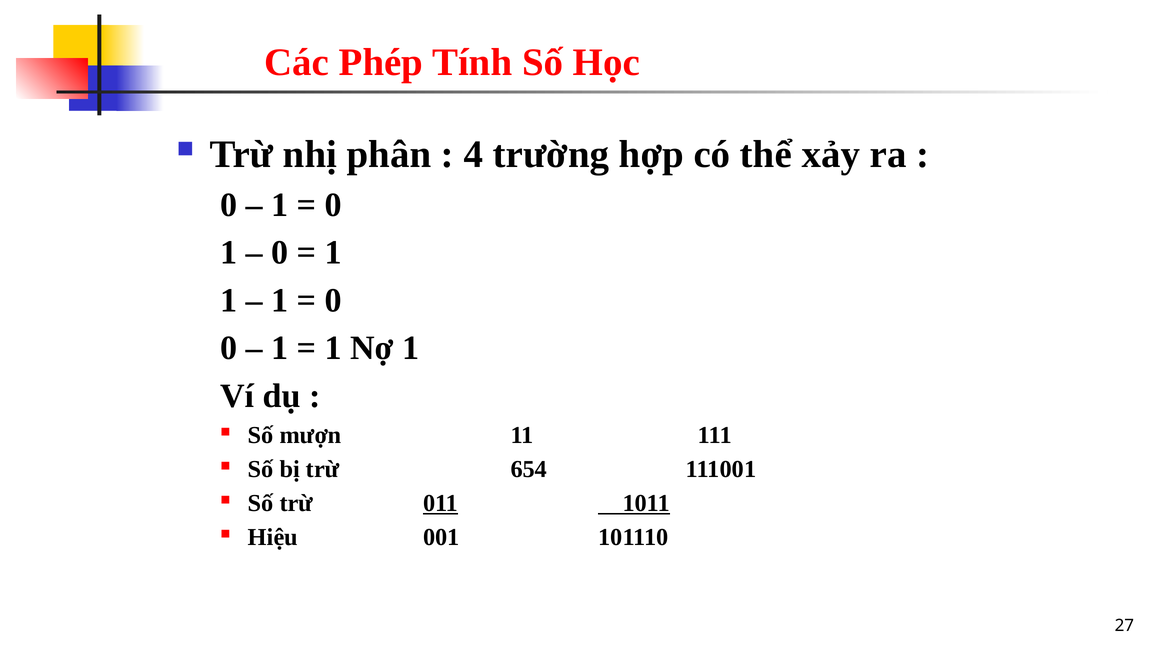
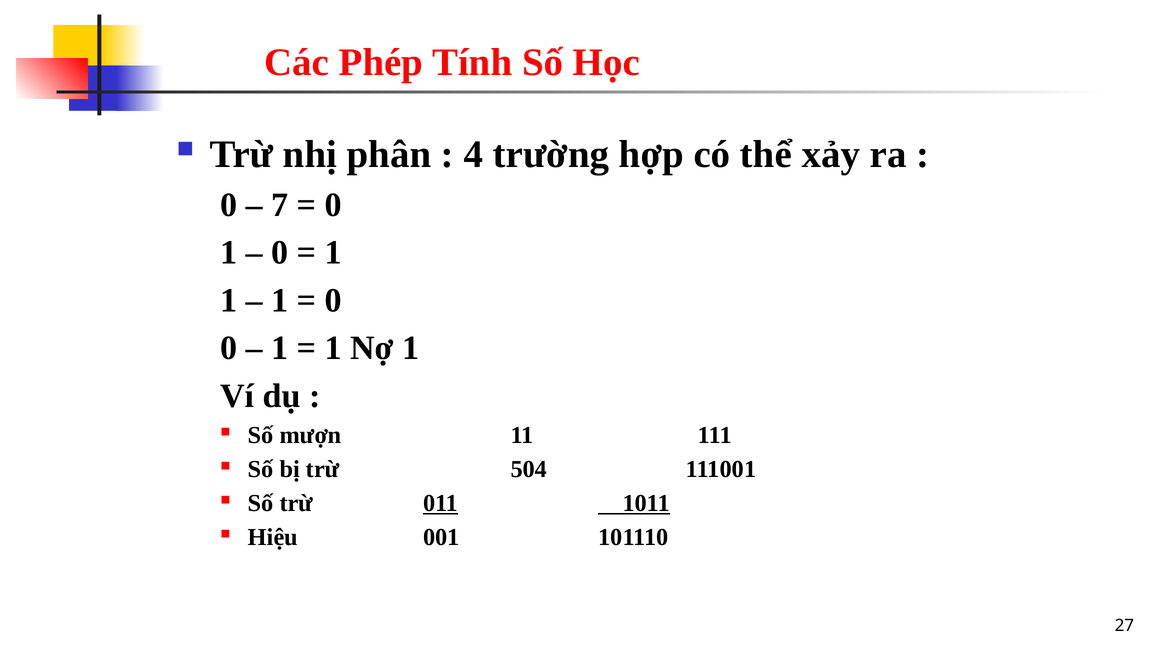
1 at (280, 205): 1 -> 7
654: 654 -> 504
